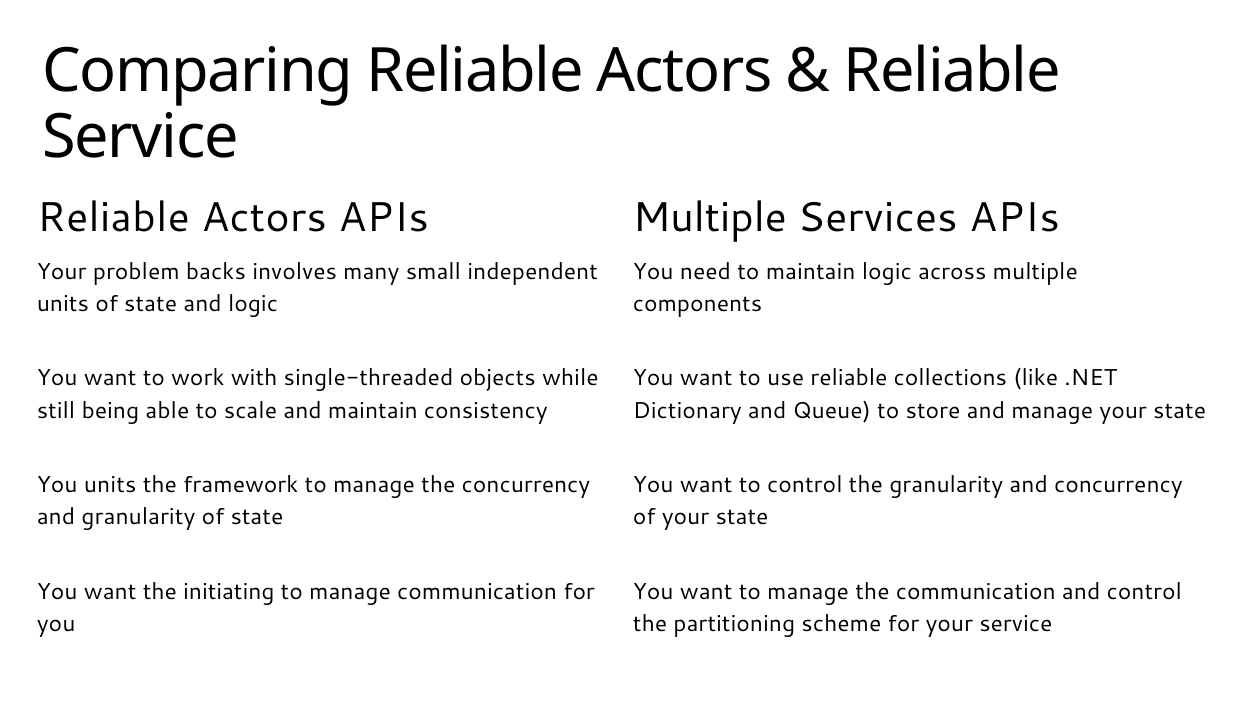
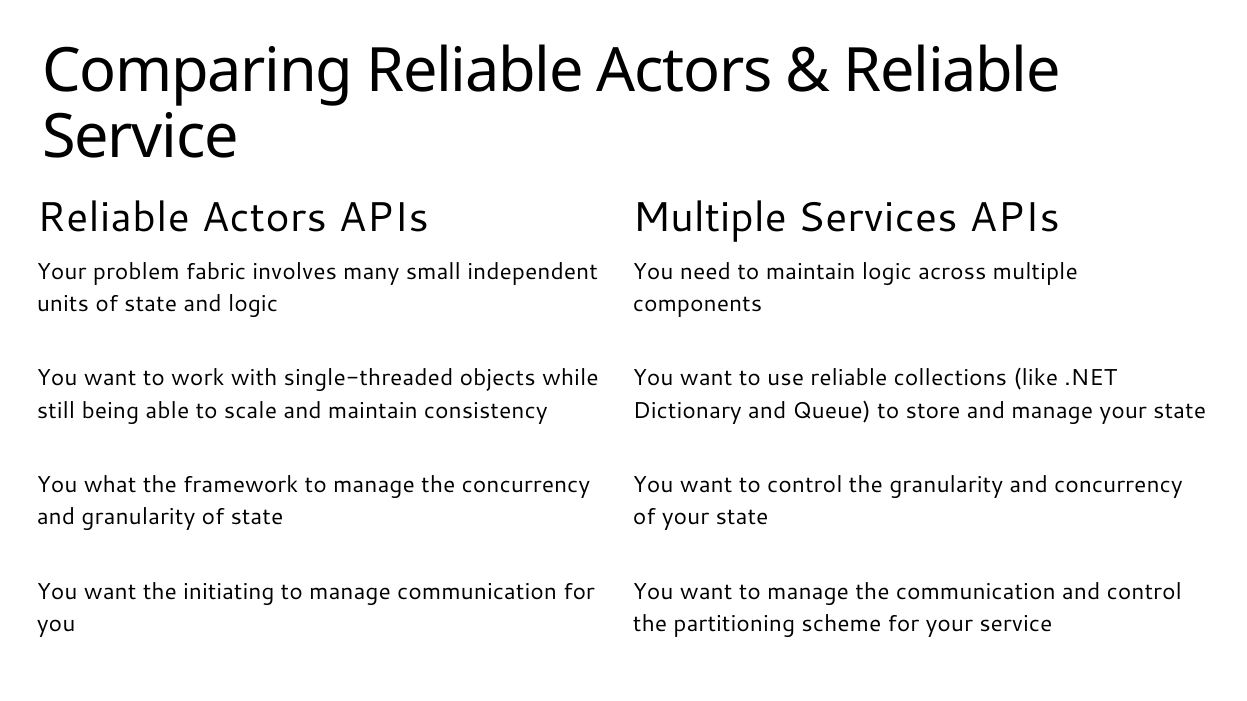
backs: backs -> fabric
You units: units -> what
